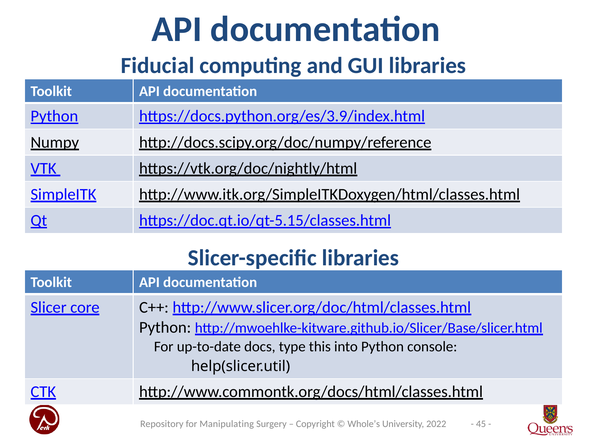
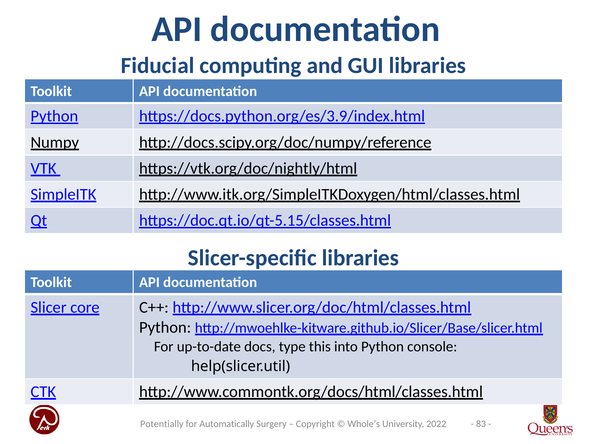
45: 45 -> 83
Repository: Repository -> Potentially
Manipulating: Manipulating -> Automatically
